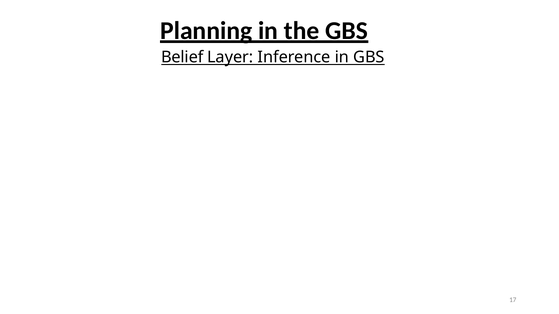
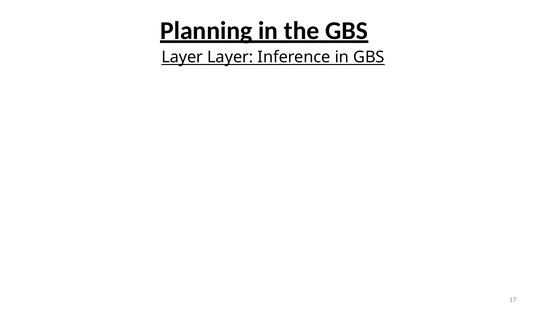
Belief at (182, 57): Belief -> Layer
